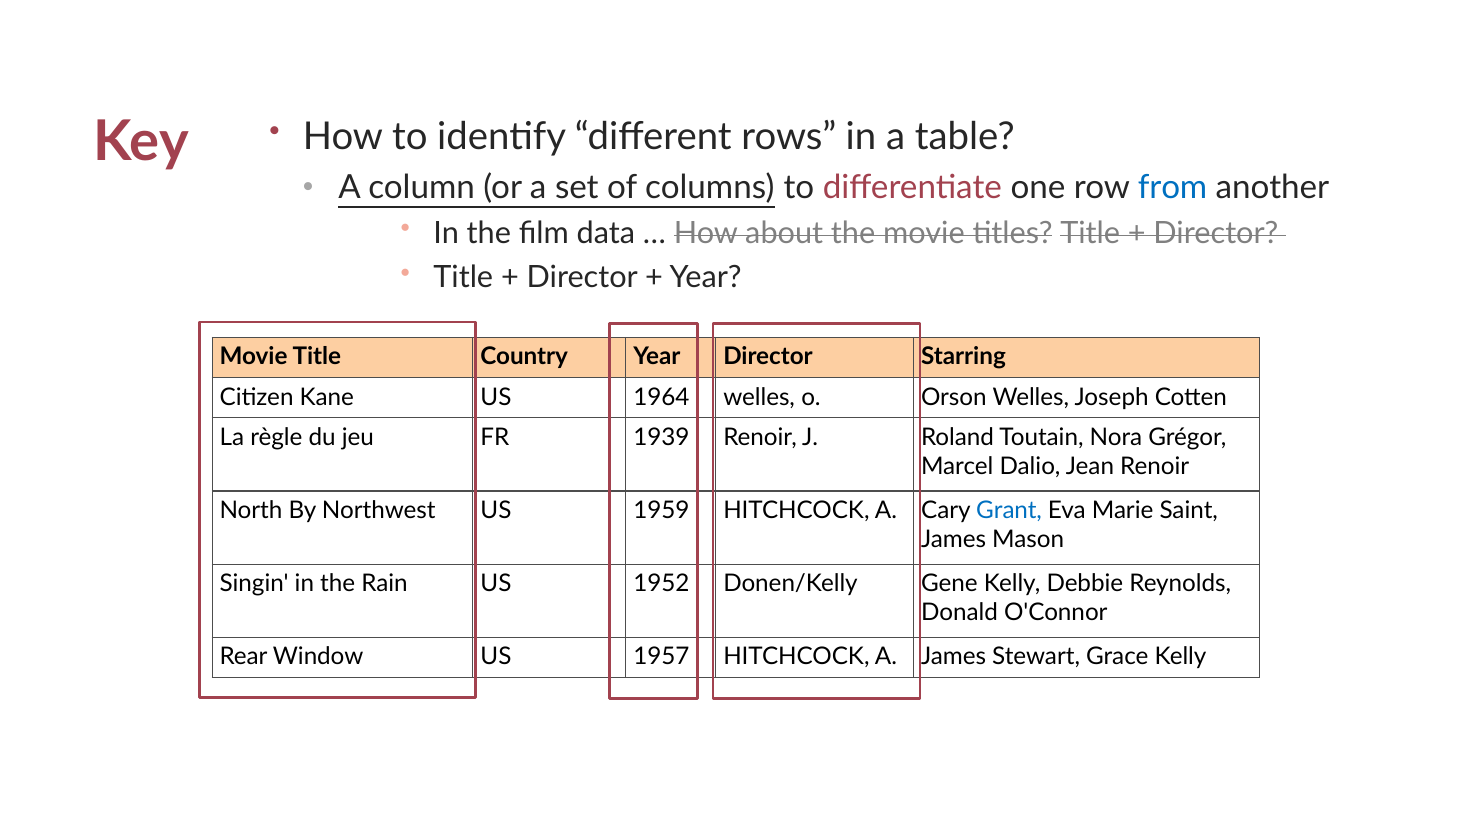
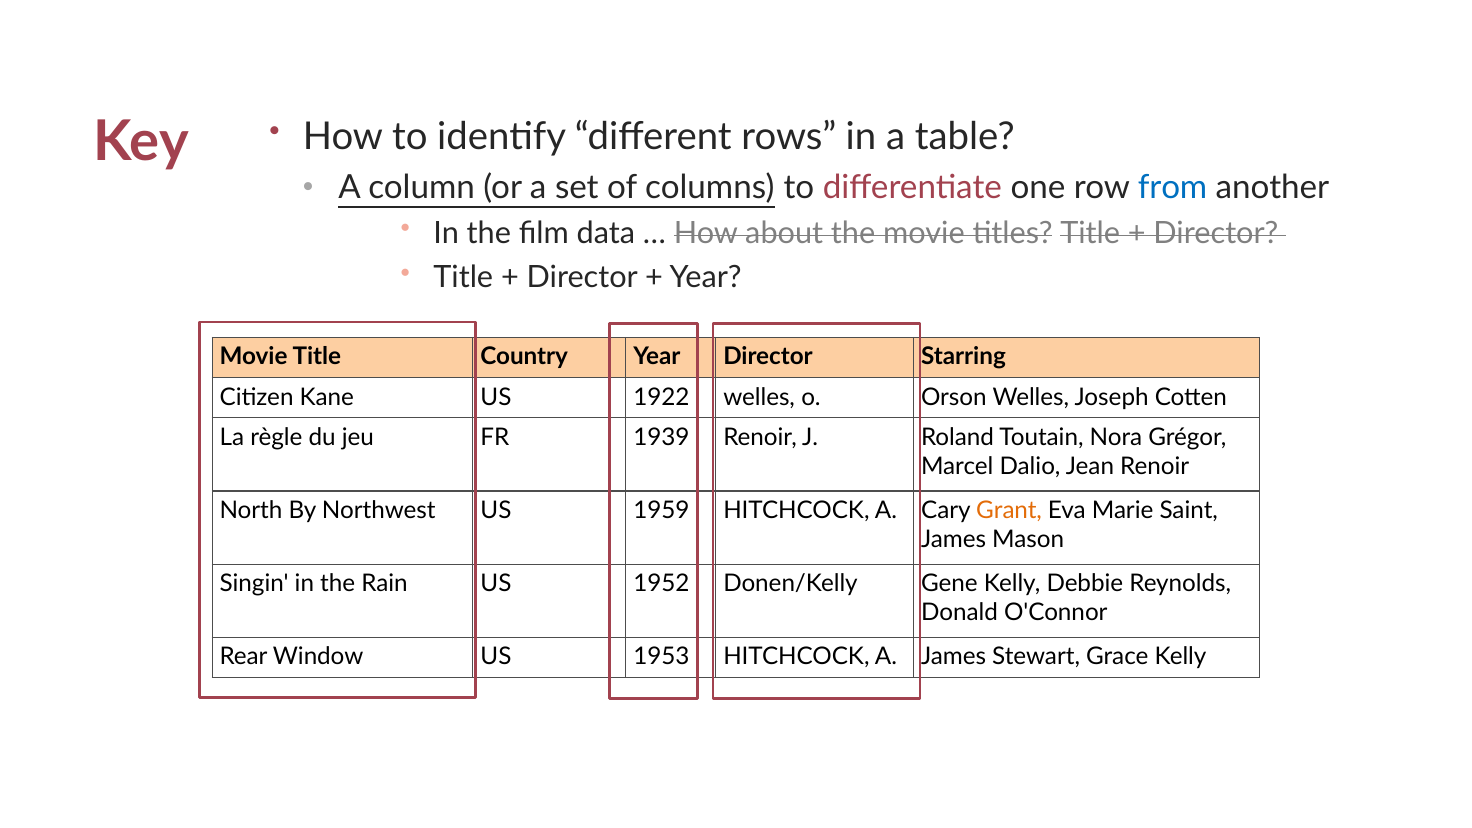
1964: 1964 -> 1922
Grant colour: blue -> orange
1957: 1957 -> 1953
